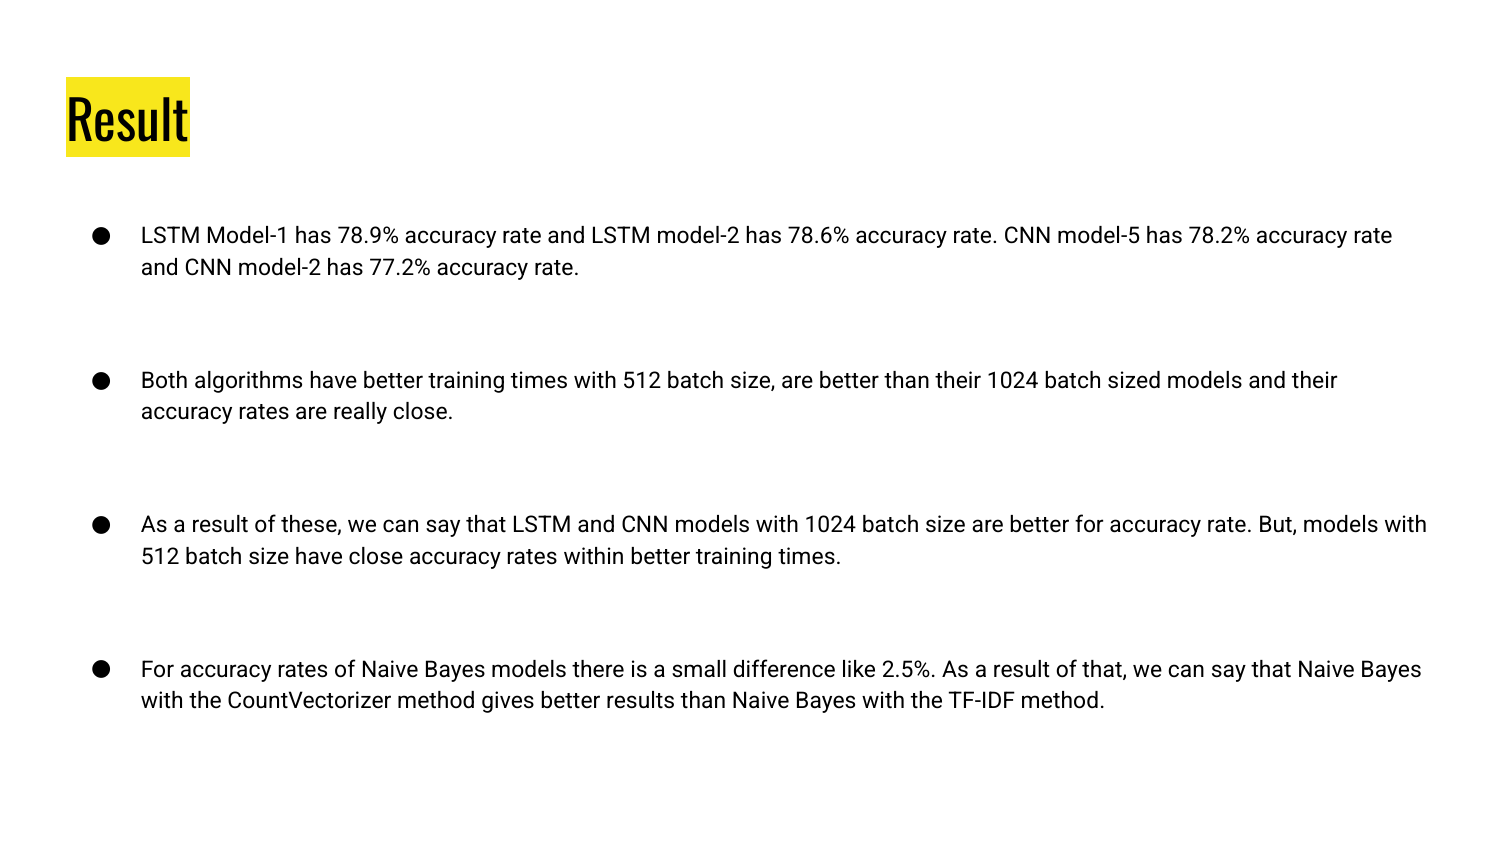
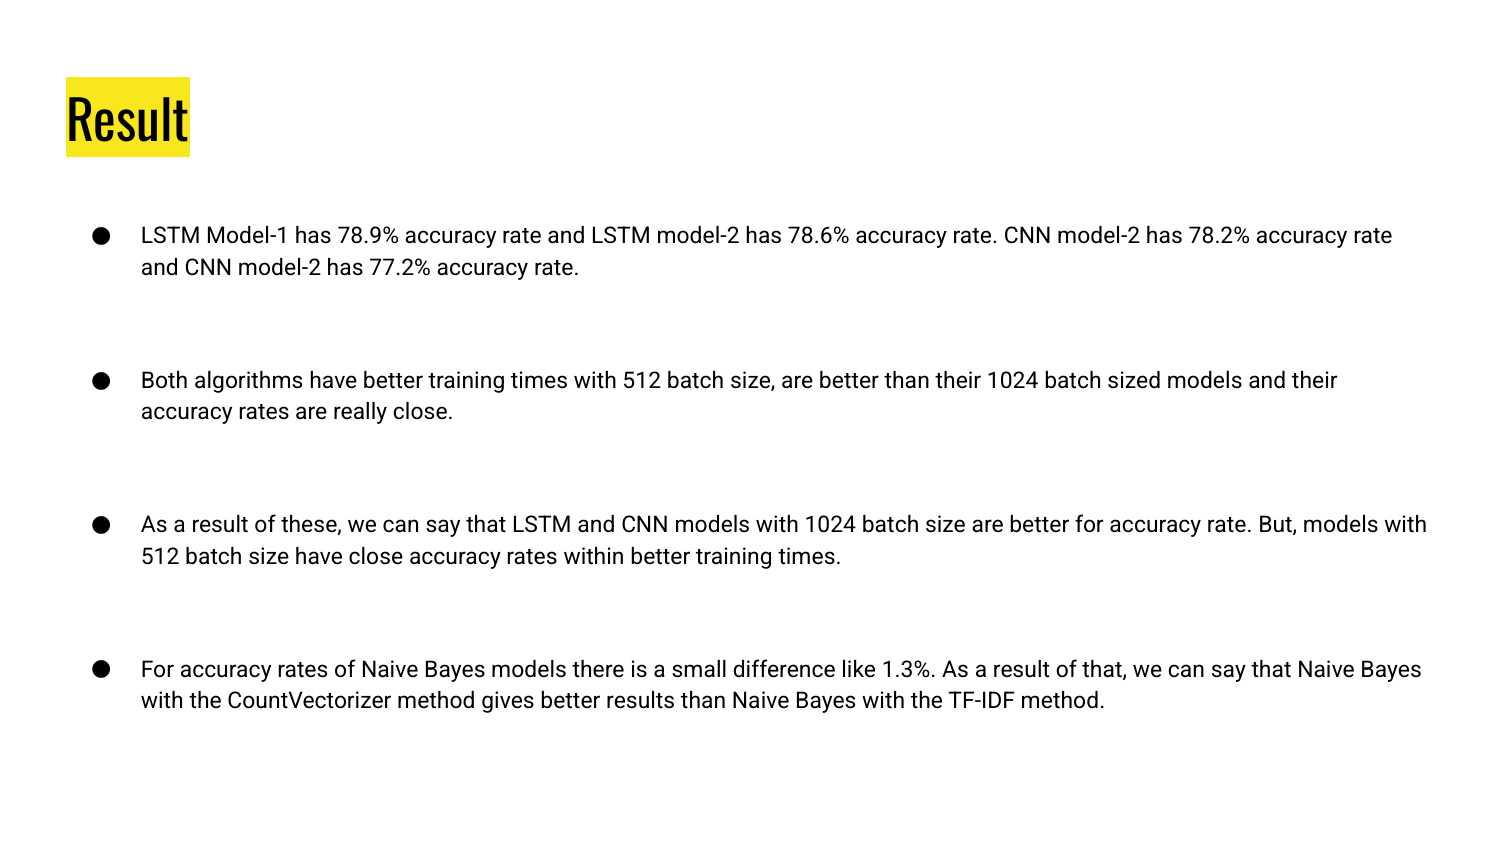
rate CNN model-5: model-5 -> model-2
2.5%: 2.5% -> 1.3%
